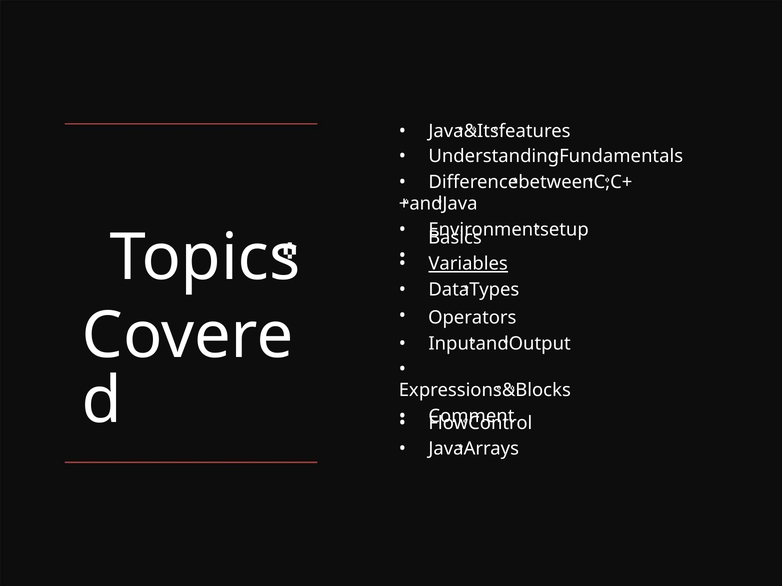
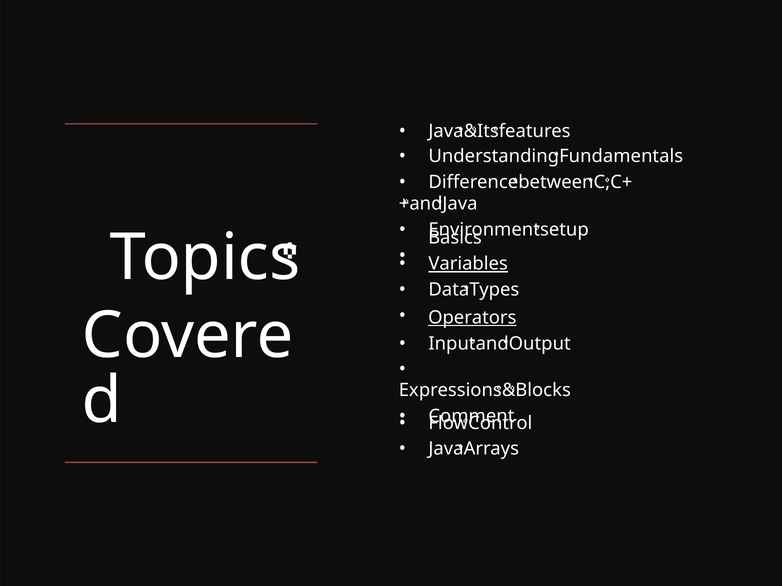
Operators underline: none -> present
